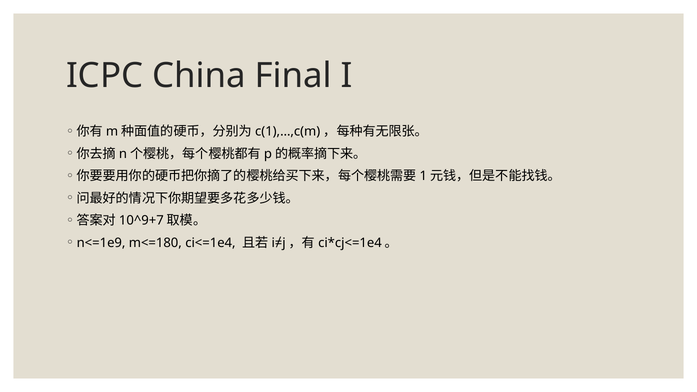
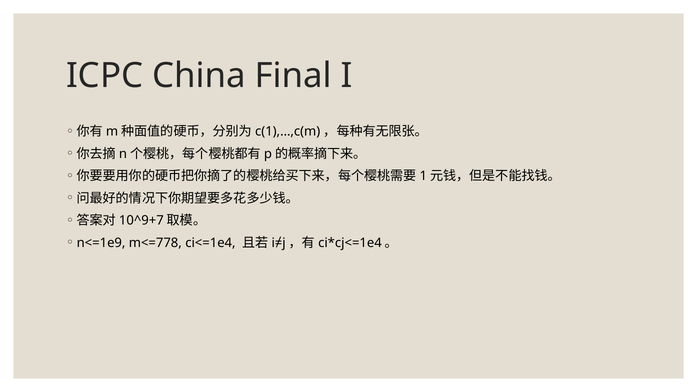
m<=180: m<=180 -> m<=778
